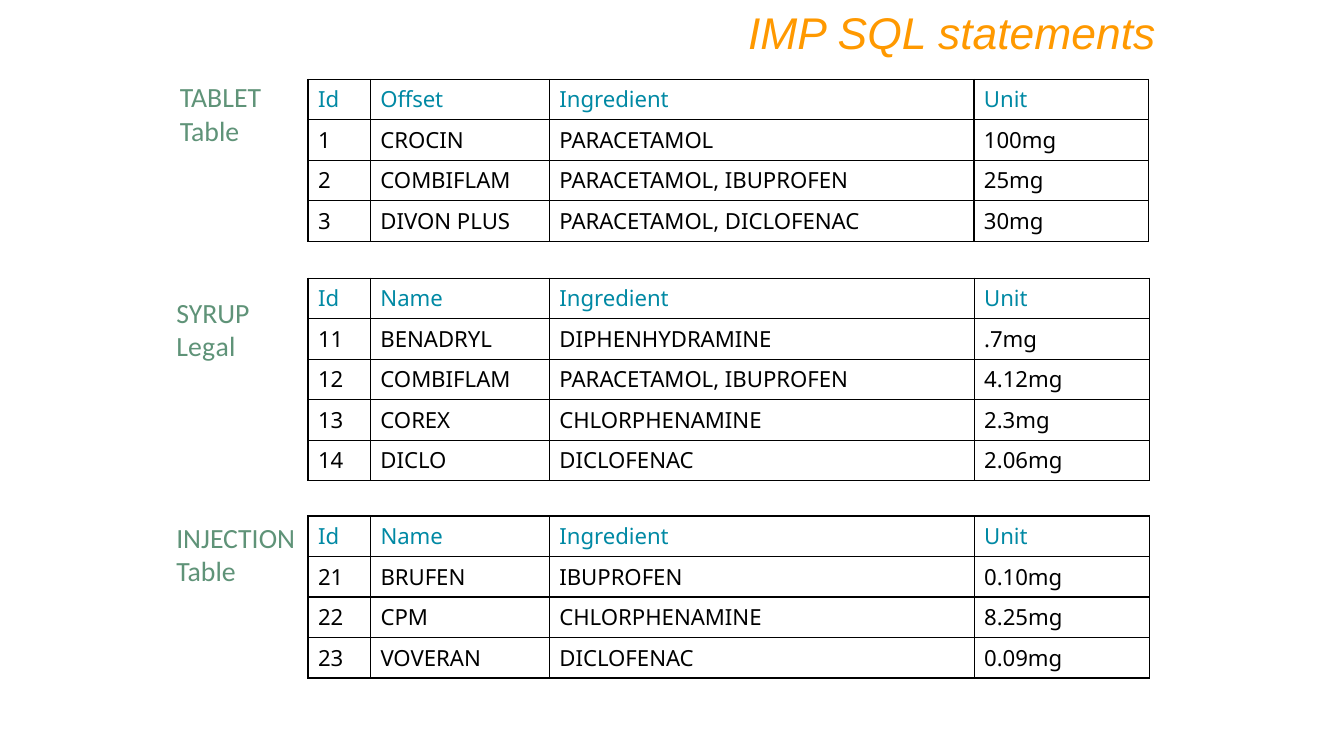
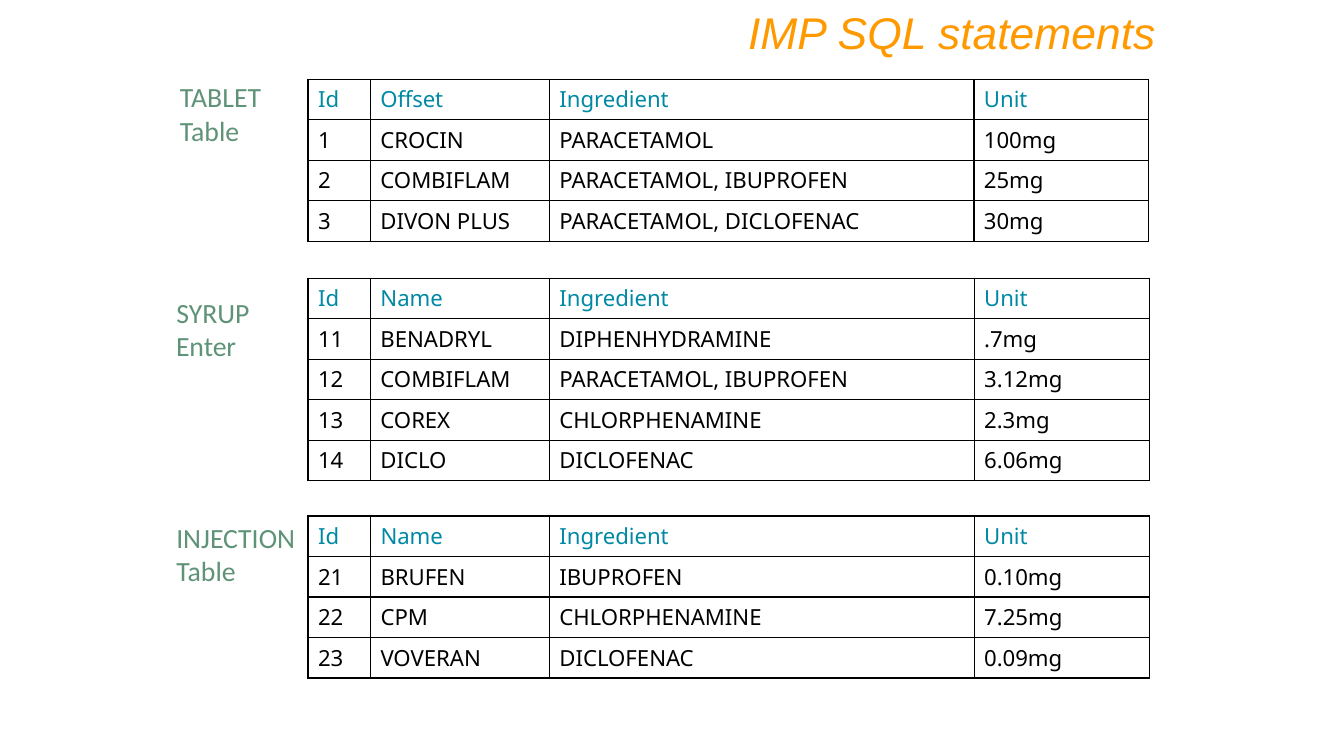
Legal: Legal -> Enter
4.12mg: 4.12mg -> 3.12mg
2.06mg: 2.06mg -> 6.06mg
8.25mg: 8.25mg -> 7.25mg
